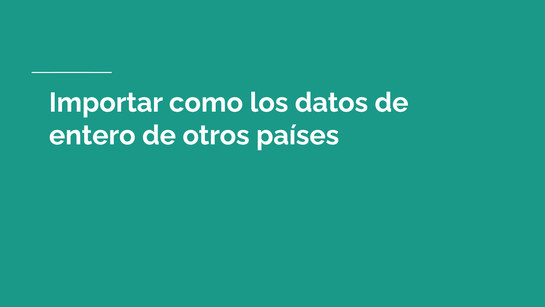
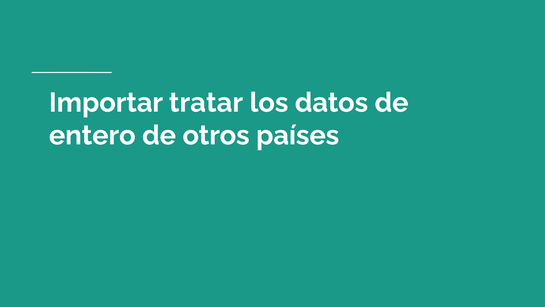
como: como -> tratar
